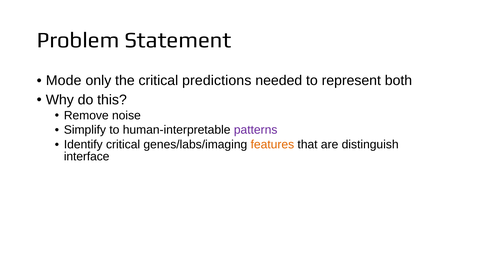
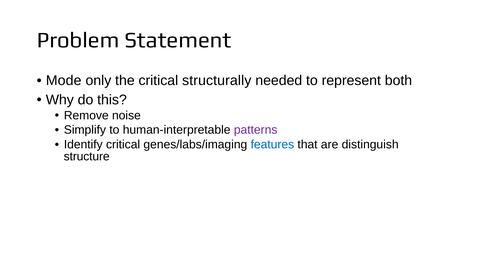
predictions: predictions -> structurally
features colour: orange -> blue
interface: interface -> structure
